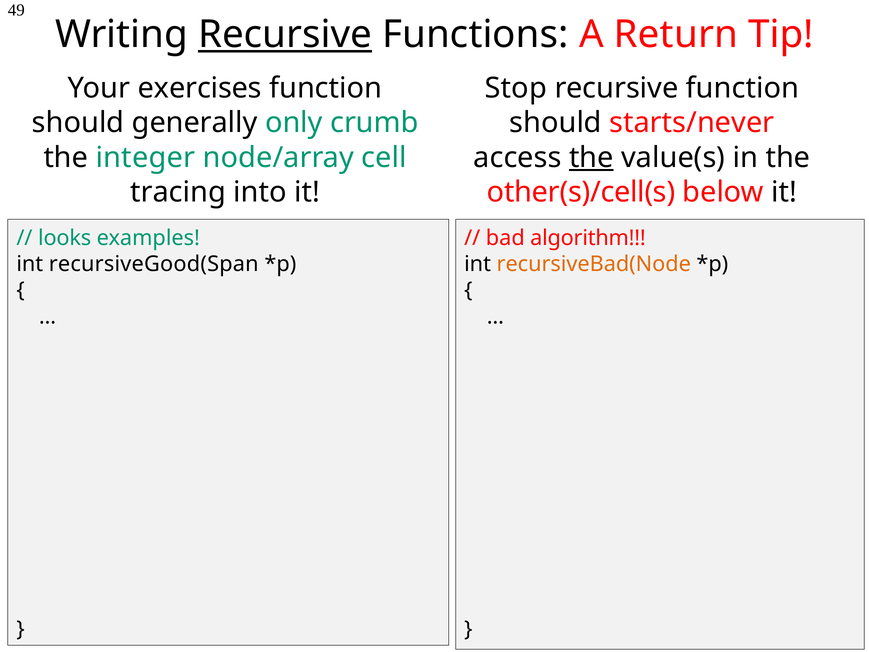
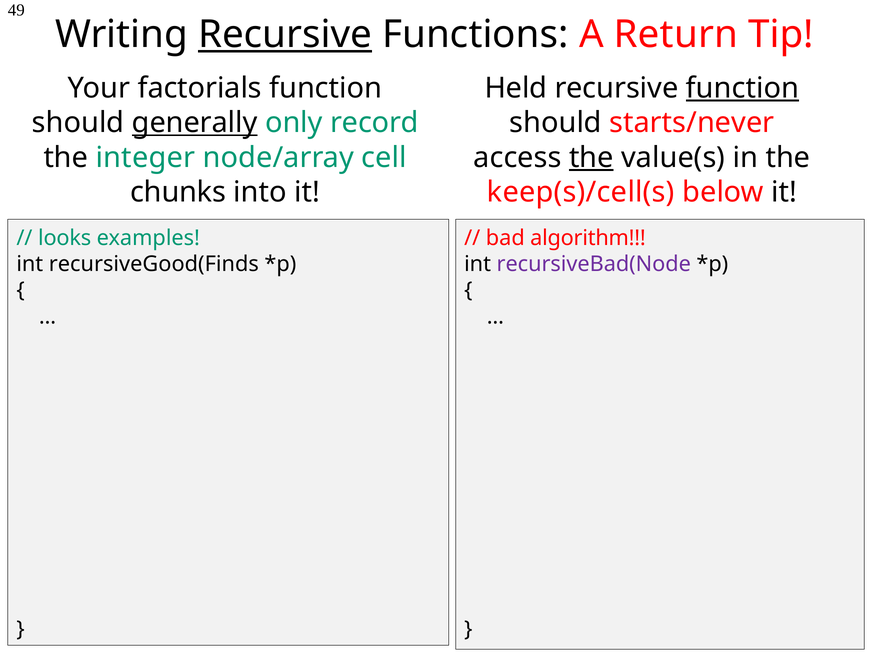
exercises: exercises -> factorials
Stop: Stop -> Held
function at (742, 88) underline: none -> present
generally underline: none -> present
crumb: crumb -> record
tracing: tracing -> chunks
other(s)/cell(s: other(s)/cell(s -> keep(s)/cell(s
recursiveGood(Span: recursiveGood(Span -> recursiveGood(Finds
recursiveBad(Node colour: orange -> purple
